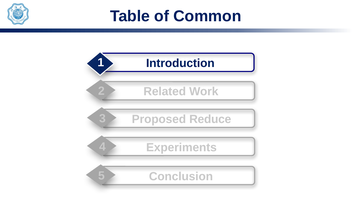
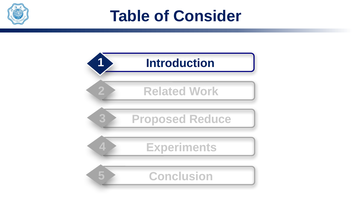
Common: Common -> Consider
